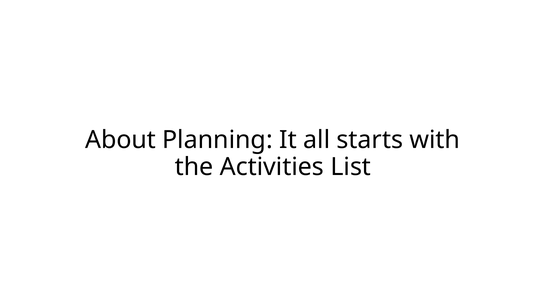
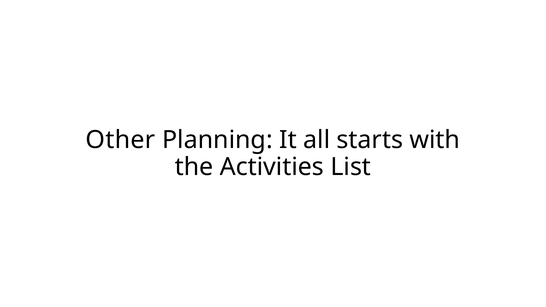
About: About -> Other
